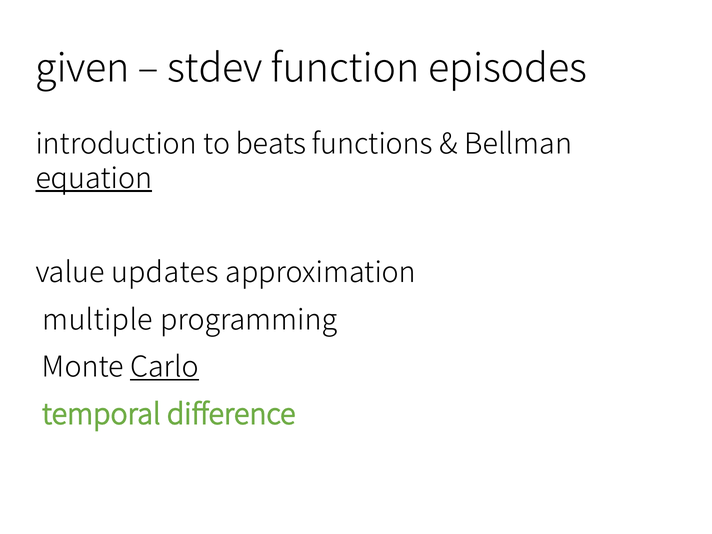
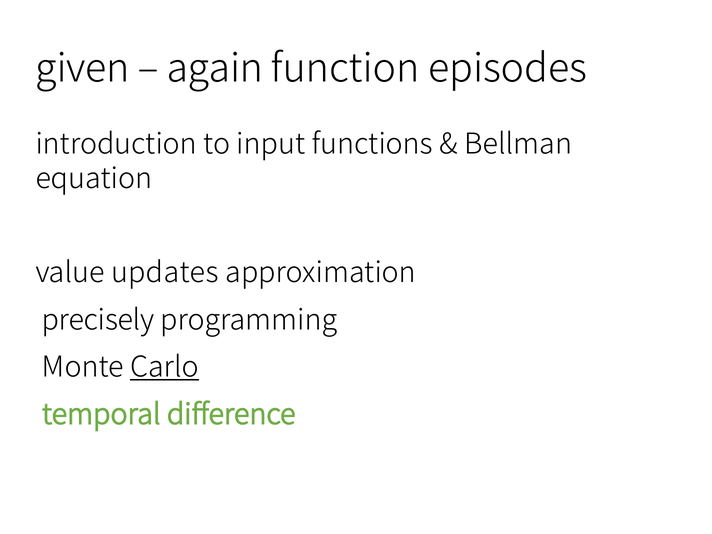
stdev: stdev -> again
beats: beats -> input
equation underline: present -> none
multiple: multiple -> precisely
